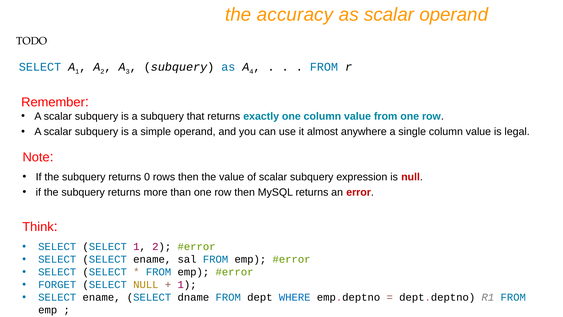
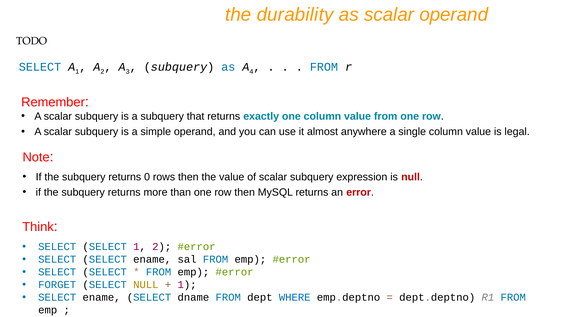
accuracy: accuracy -> durability
